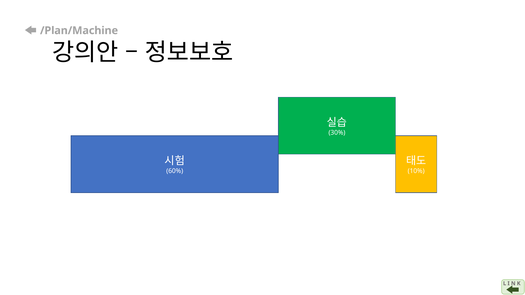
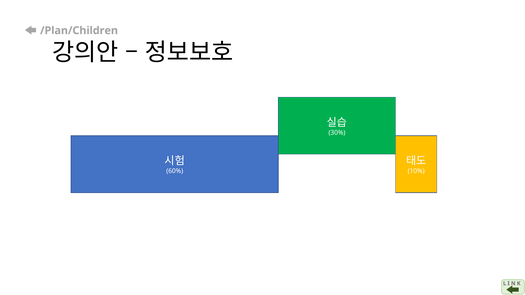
/Plan/Machine: /Plan/Machine -> /Plan/Children
